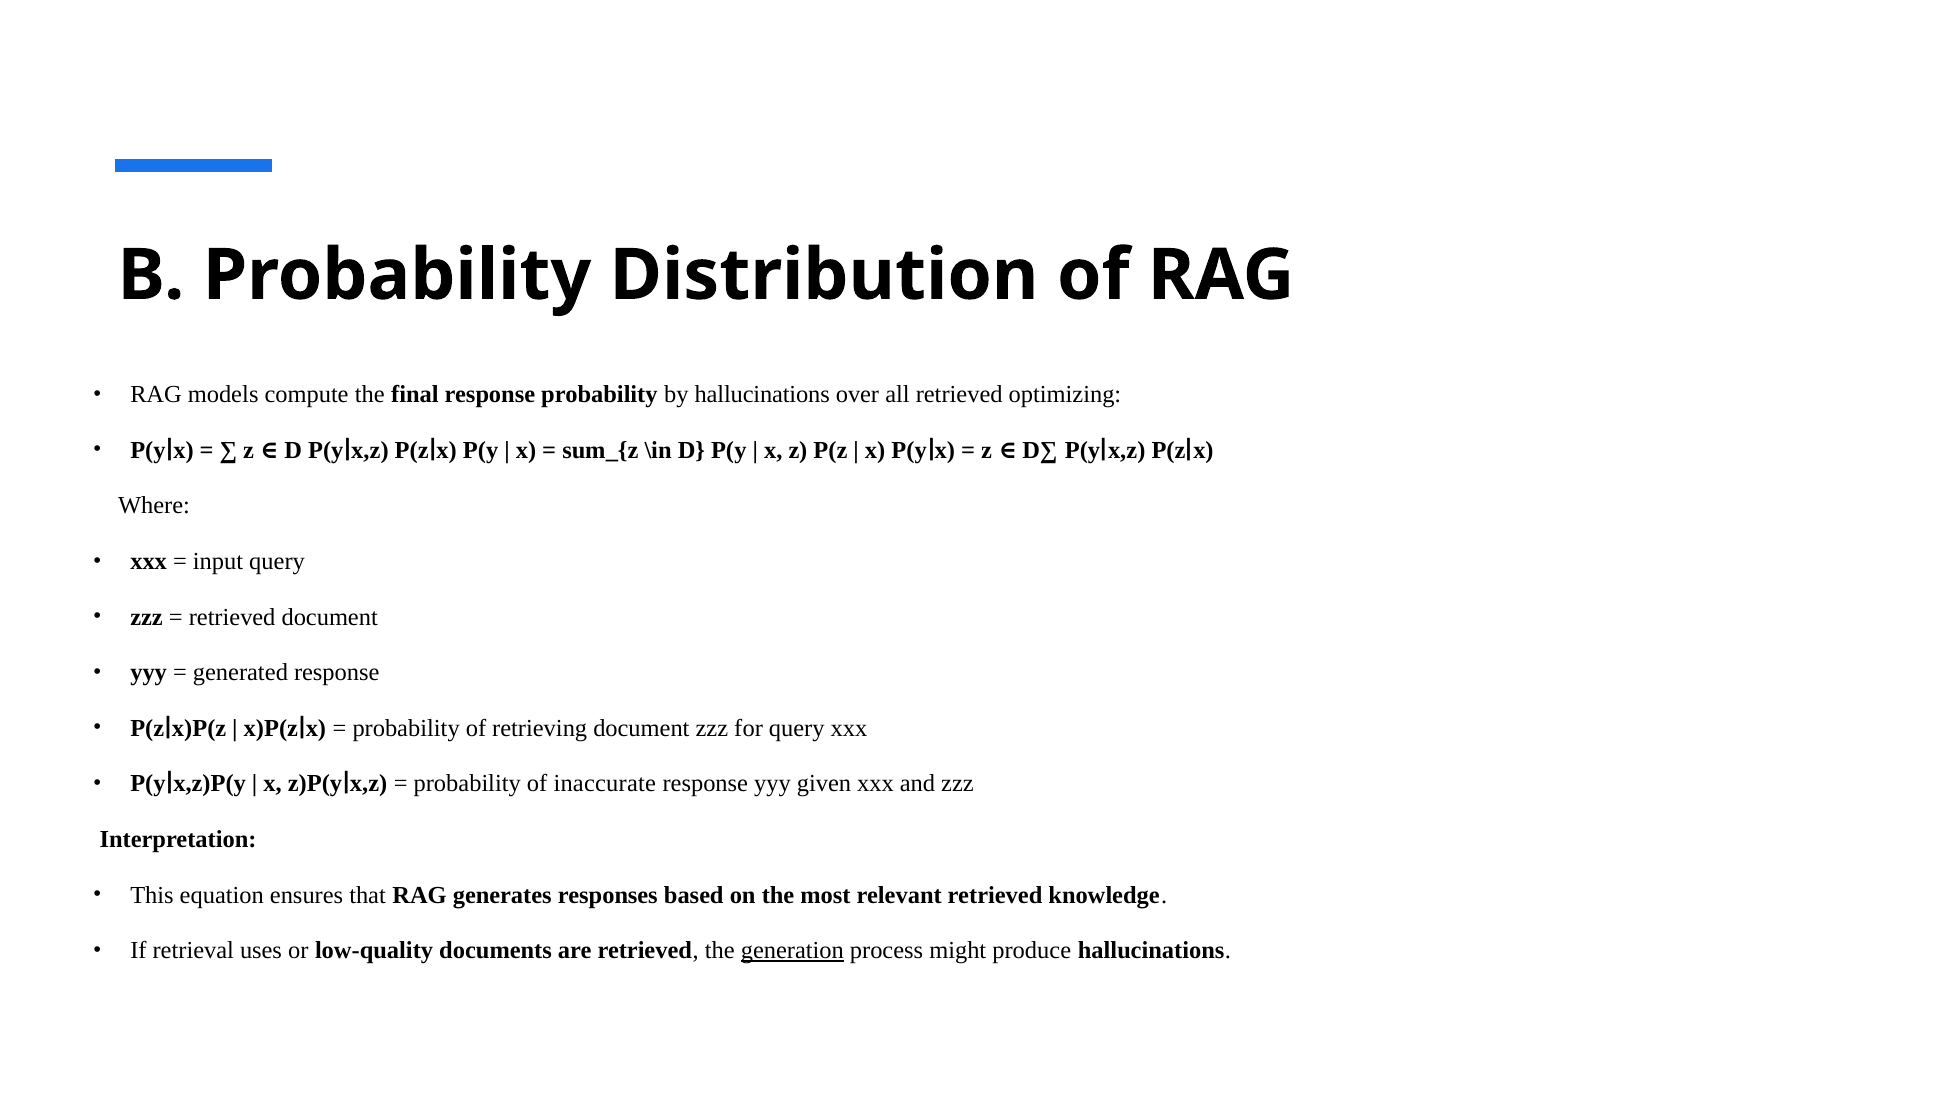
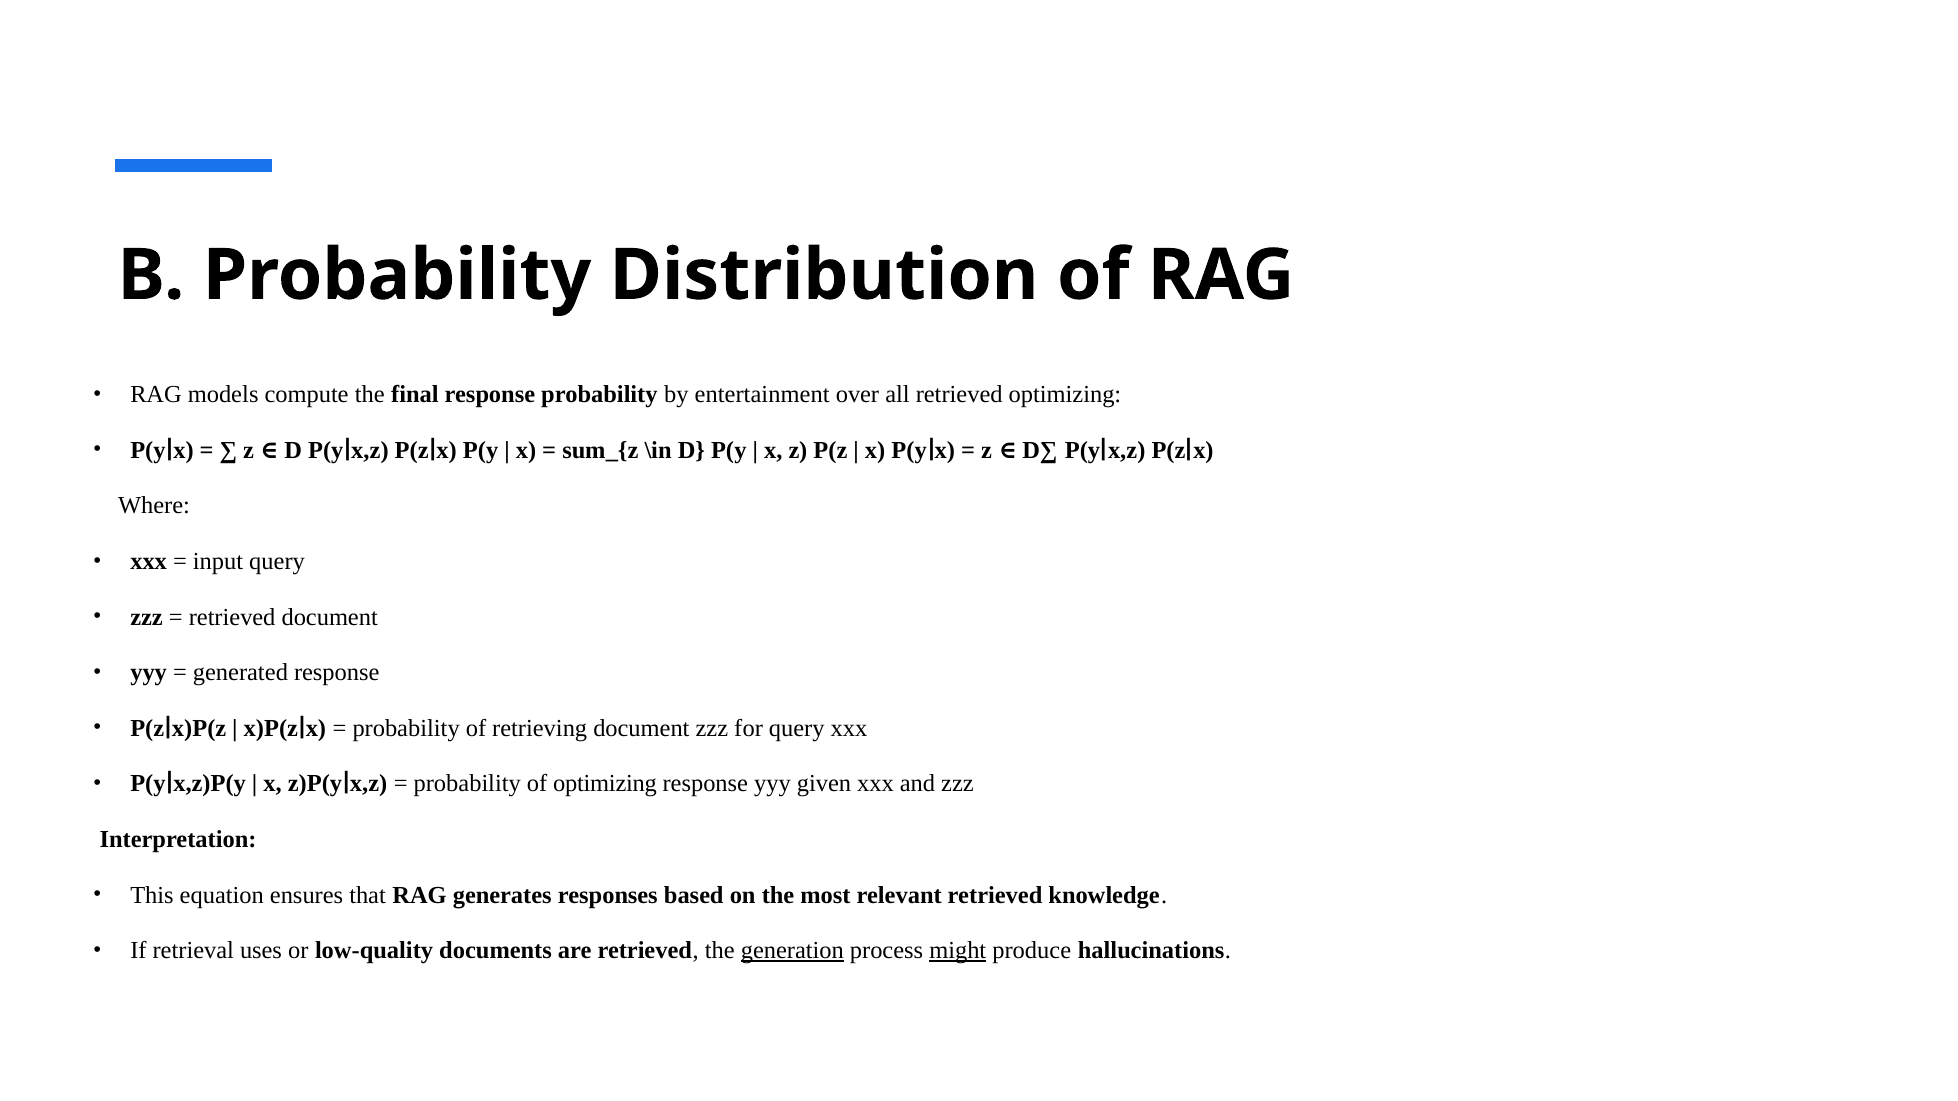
by hallucinations: hallucinations -> entertainment
of inaccurate: inaccurate -> optimizing
might underline: none -> present
